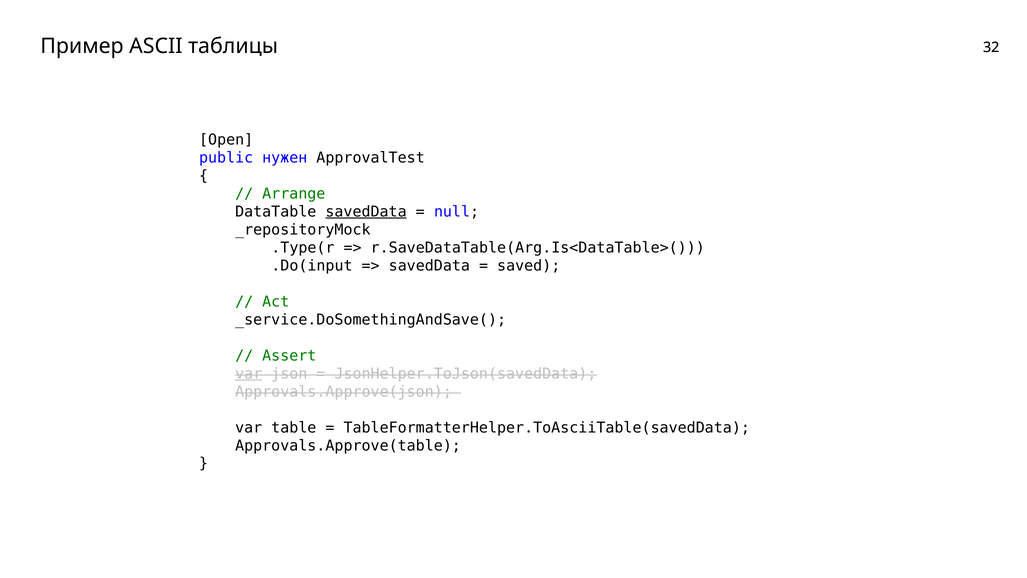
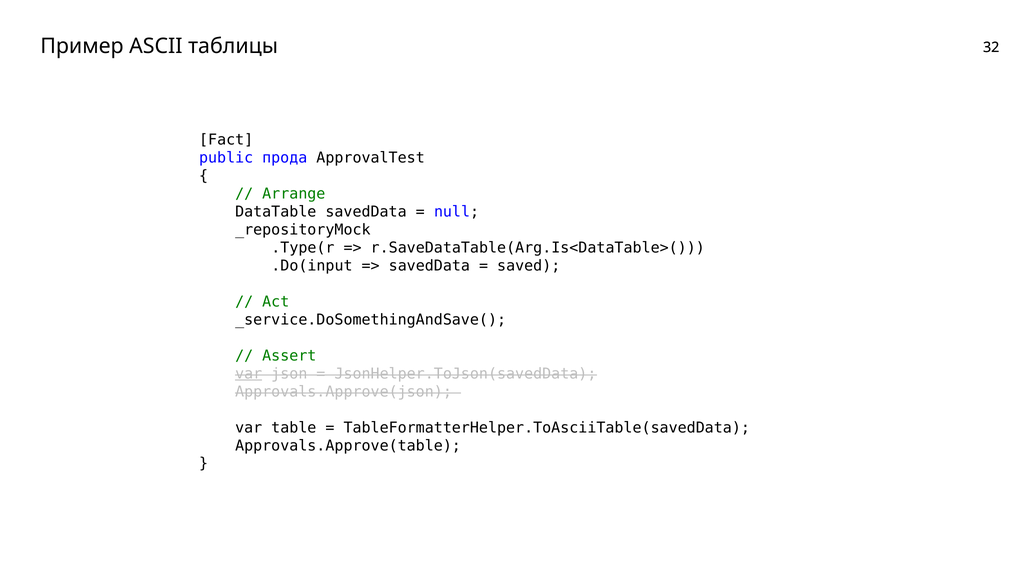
Open: Open -> Fact
нужен: нужен -> прода
savedData at (366, 212) underline: present -> none
